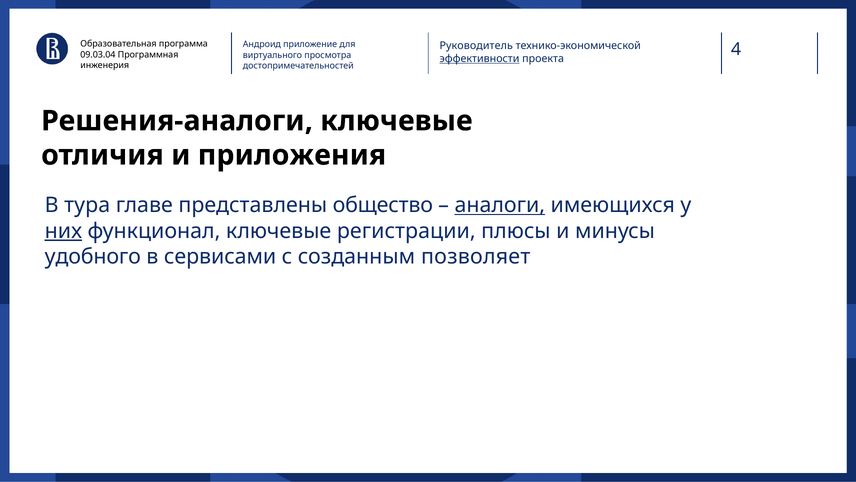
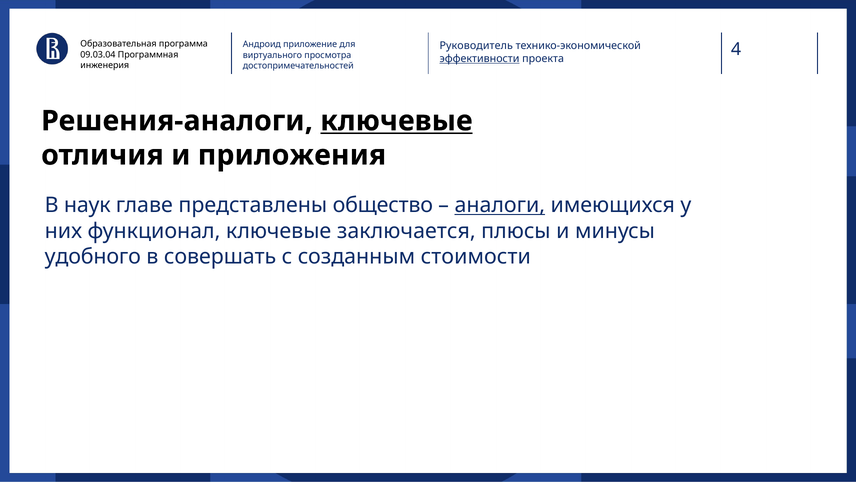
ключевые at (396, 121) underline: none -> present
тура: тура -> наук
них underline: present -> none
регистрации: регистрации -> заключается
сервисами: сервисами -> совершать
позволяет: позволяет -> стоимости
